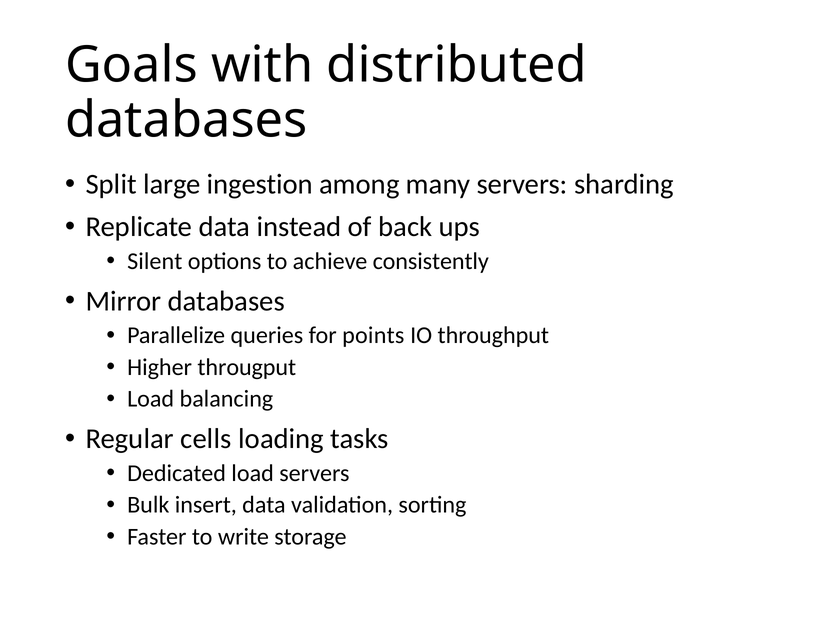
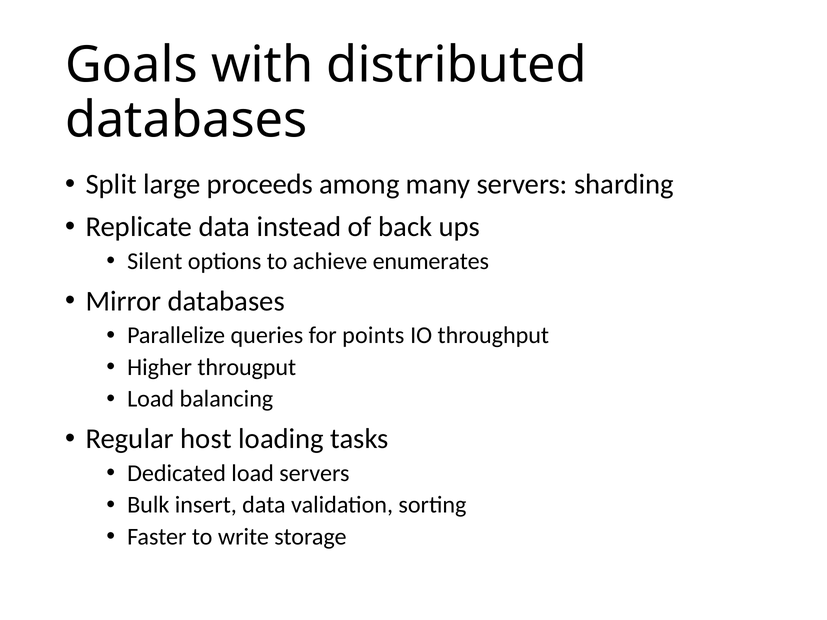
ingestion: ingestion -> proceeds
consistently: consistently -> enumerates
cells: cells -> host
